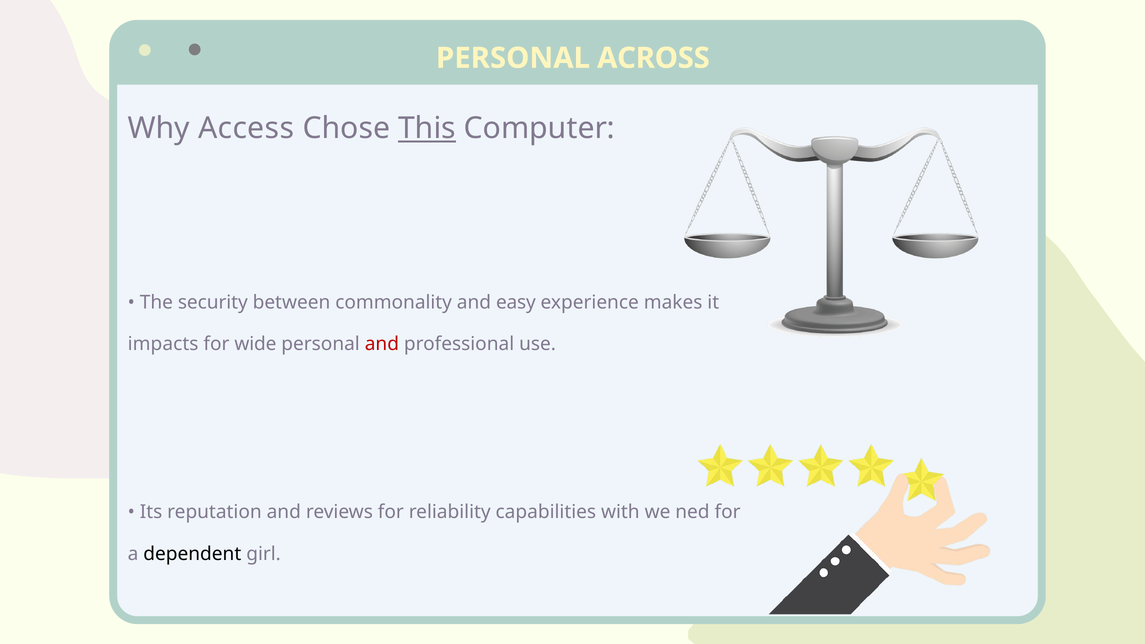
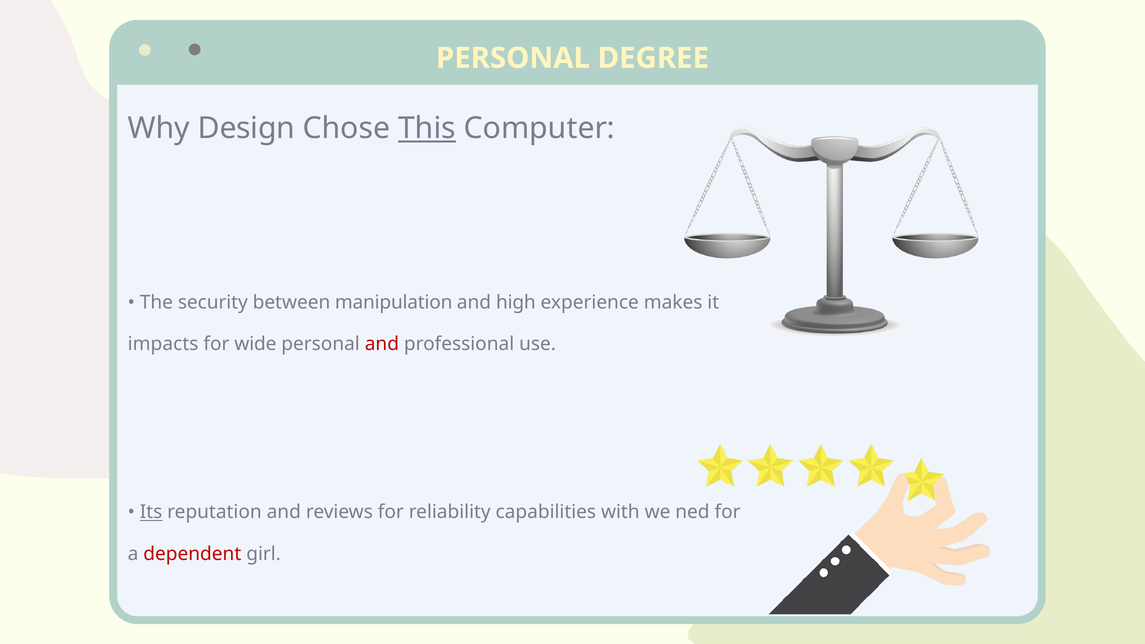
ACROSS: ACROSS -> DEGREE
Access: Access -> Design
commonality: commonality -> manipulation
easy: easy -> high
Its underline: none -> present
dependent colour: black -> red
